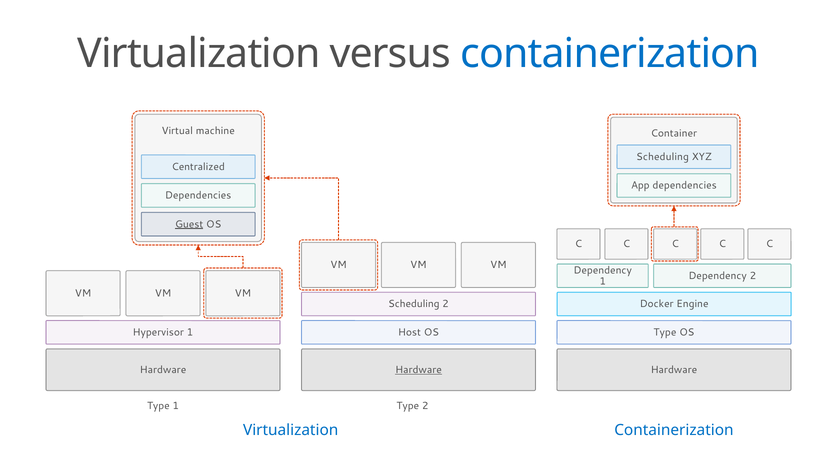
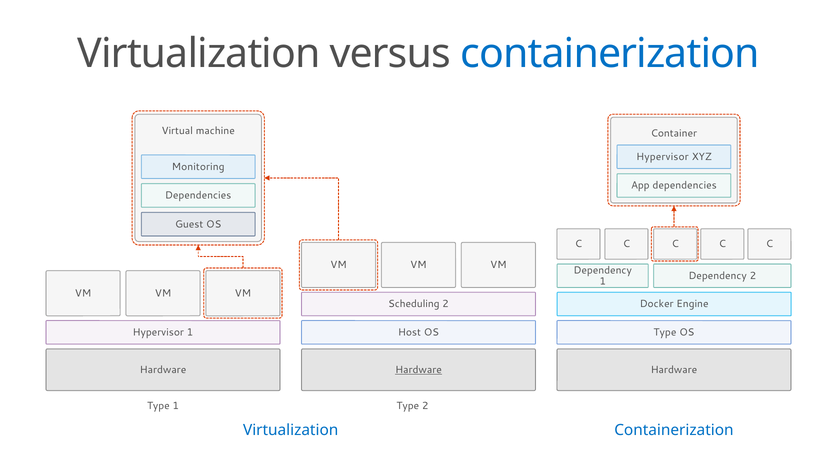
Scheduling at (663, 157): Scheduling -> Hypervisor
Centralized: Centralized -> Monitoring
Guest underline: present -> none
